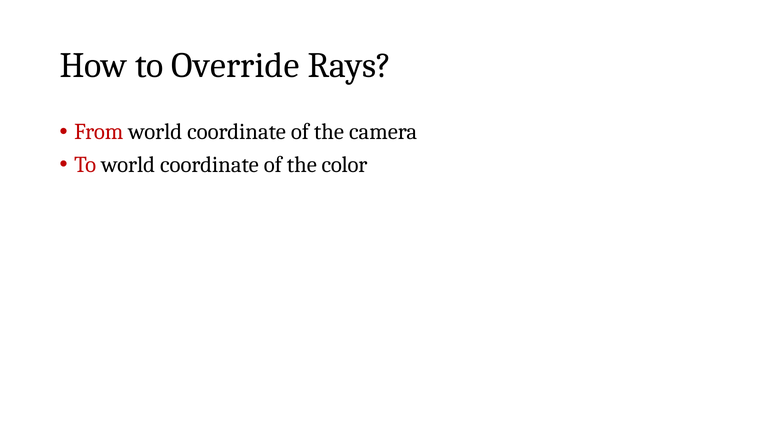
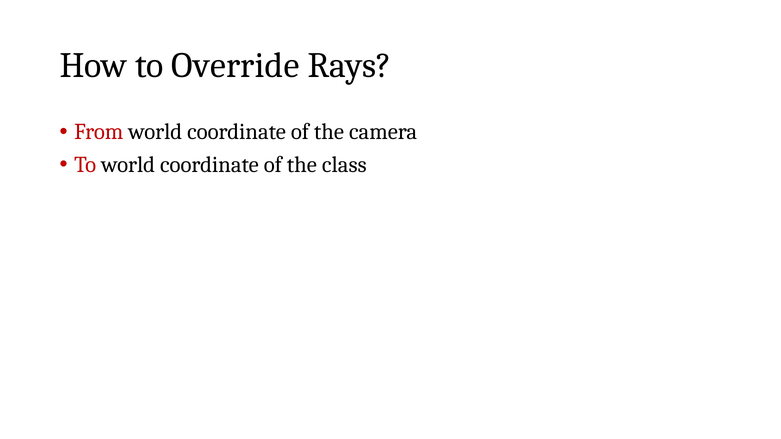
color: color -> class
